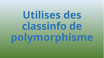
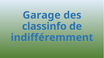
Utilises: Utilises -> Garage
polymorphisme: polymorphisme -> indifféremment
